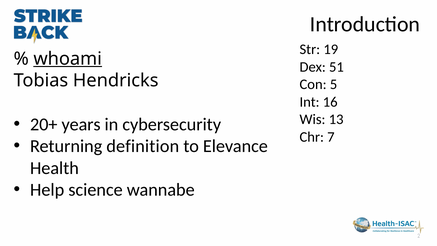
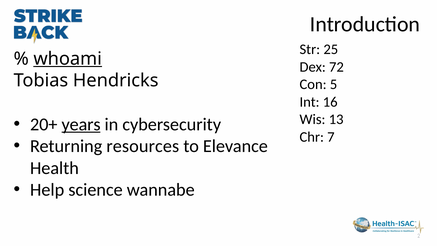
19: 19 -> 25
51: 51 -> 72
years underline: none -> present
definition: definition -> resources
